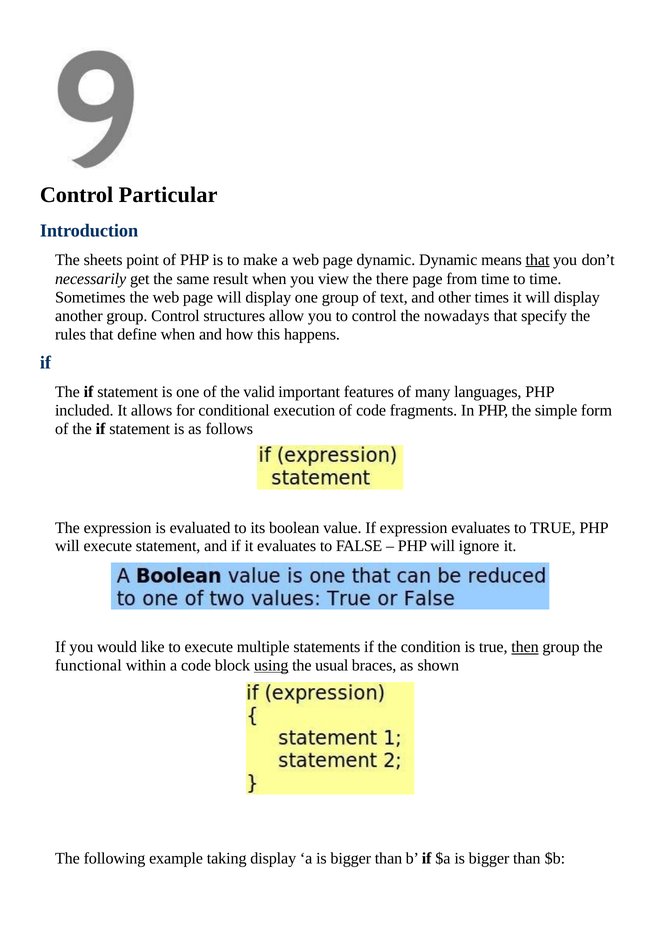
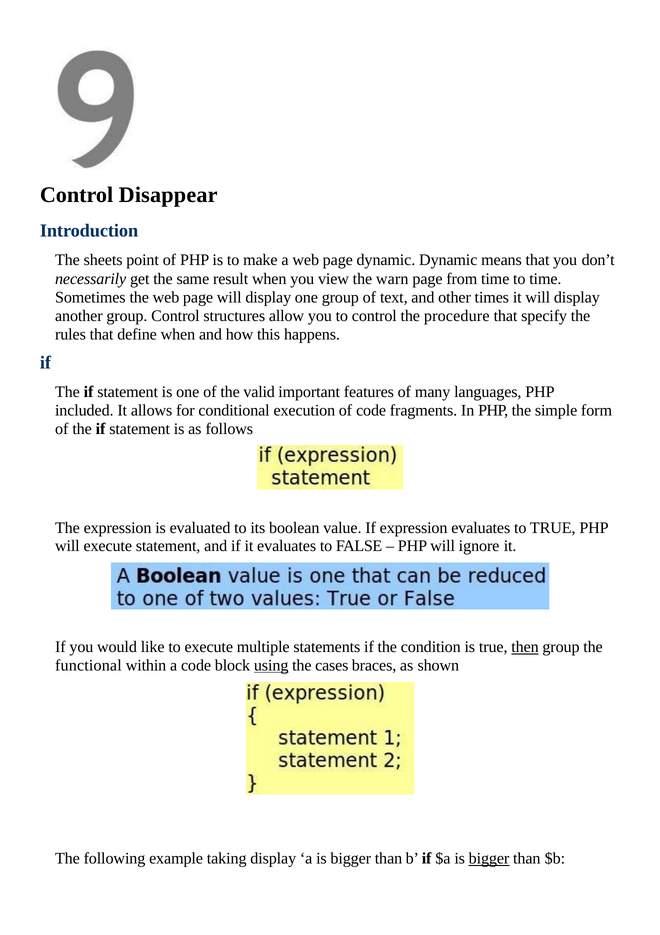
Particular: Particular -> Disappear
that at (538, 259) underline: present -> none
there: there -> warn
nowadays: nowadays -> procedure
usual: usual -> cases
bigger at (489, 857) underline: none -> present
